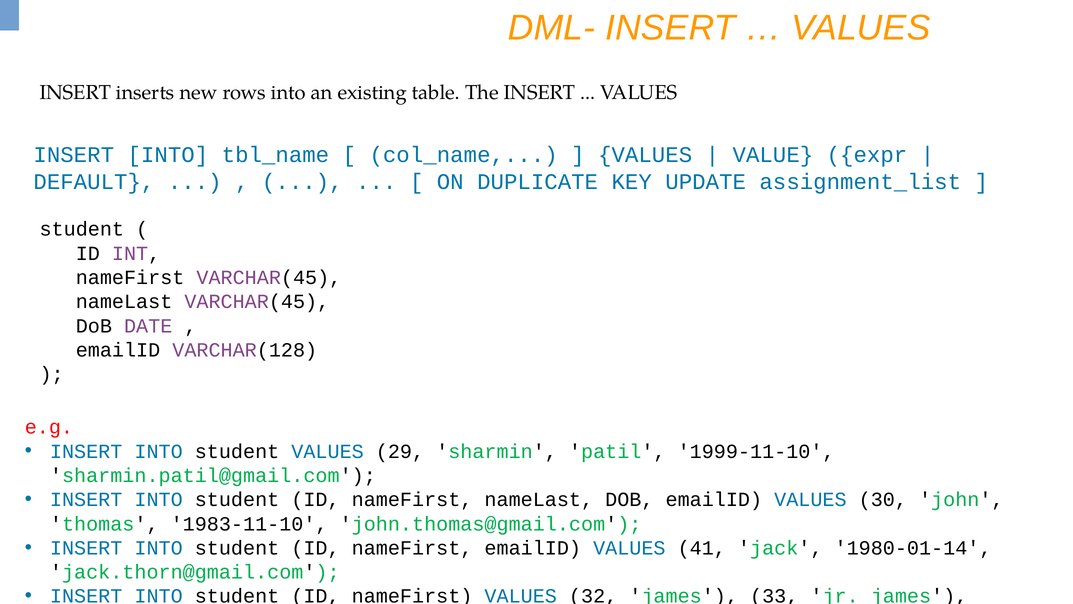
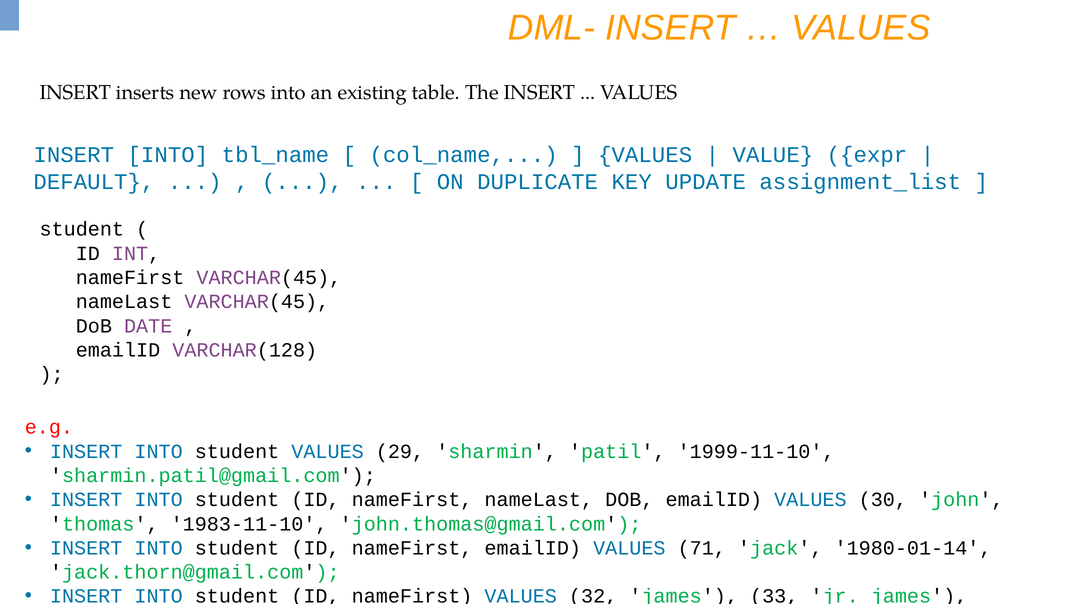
41: 41 -> 71
